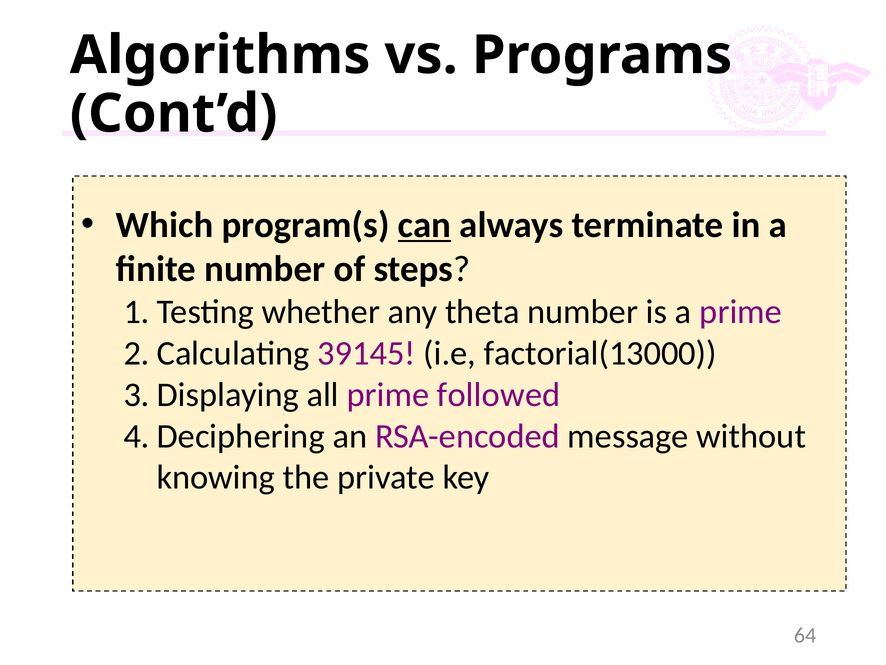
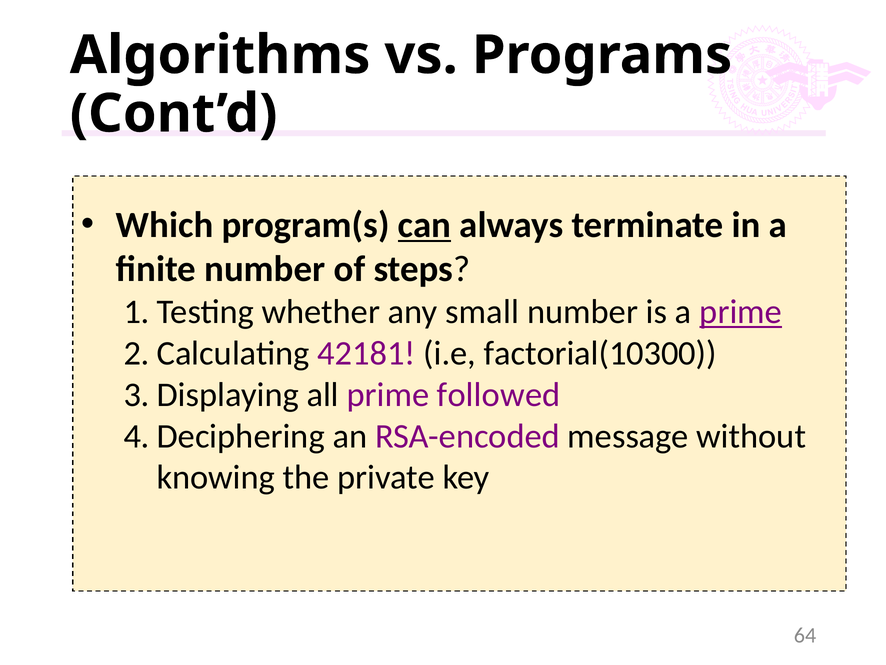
theta: theta -> small
prime at (741, 312) underline: none -> present
39145: 39145 -> 42181
factorial(13000: factorial(13000 -> factorial(10300
